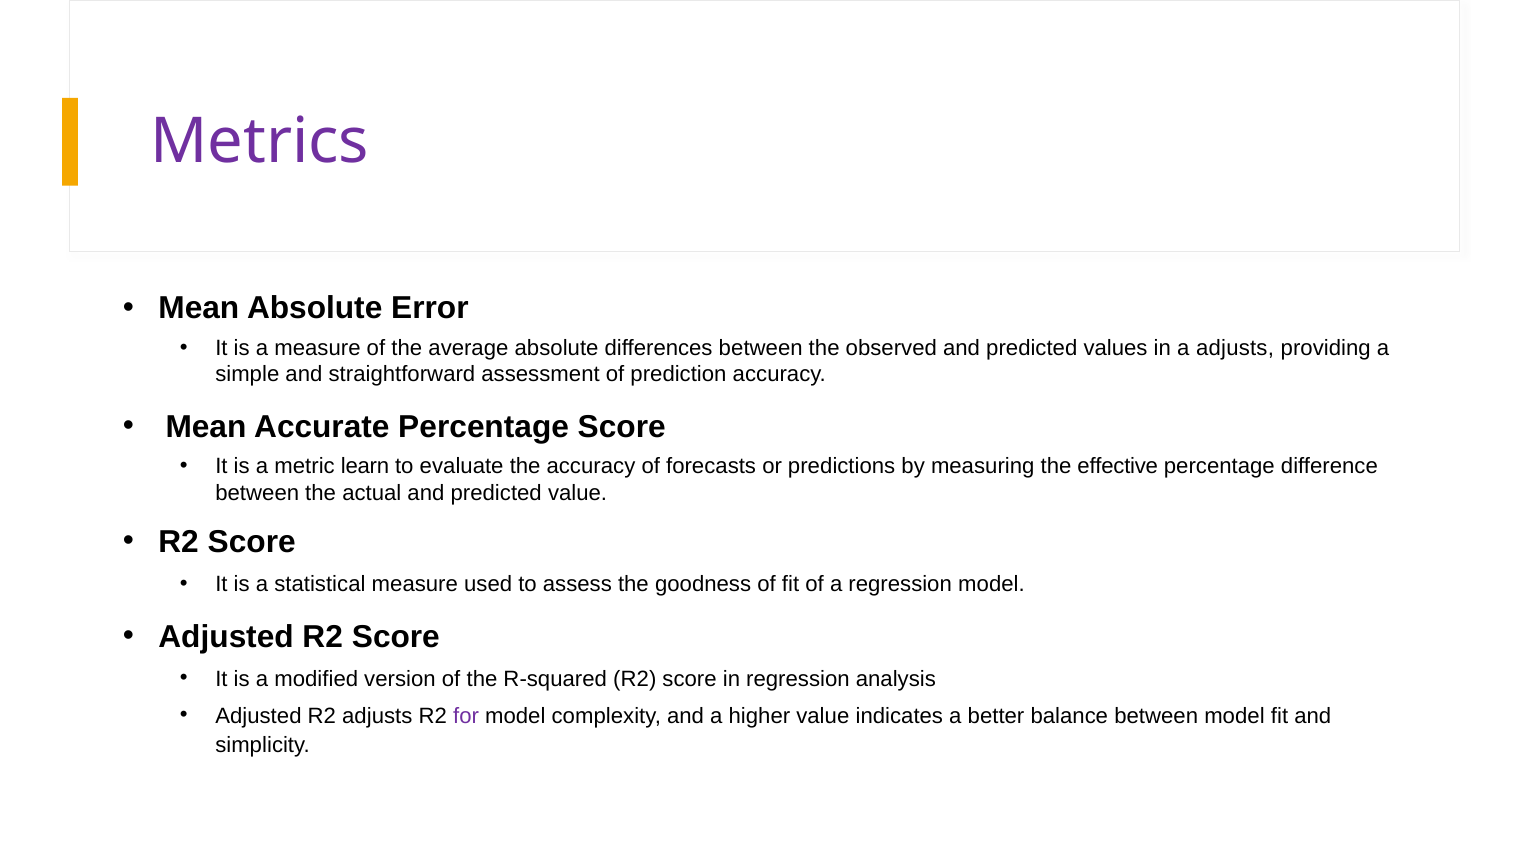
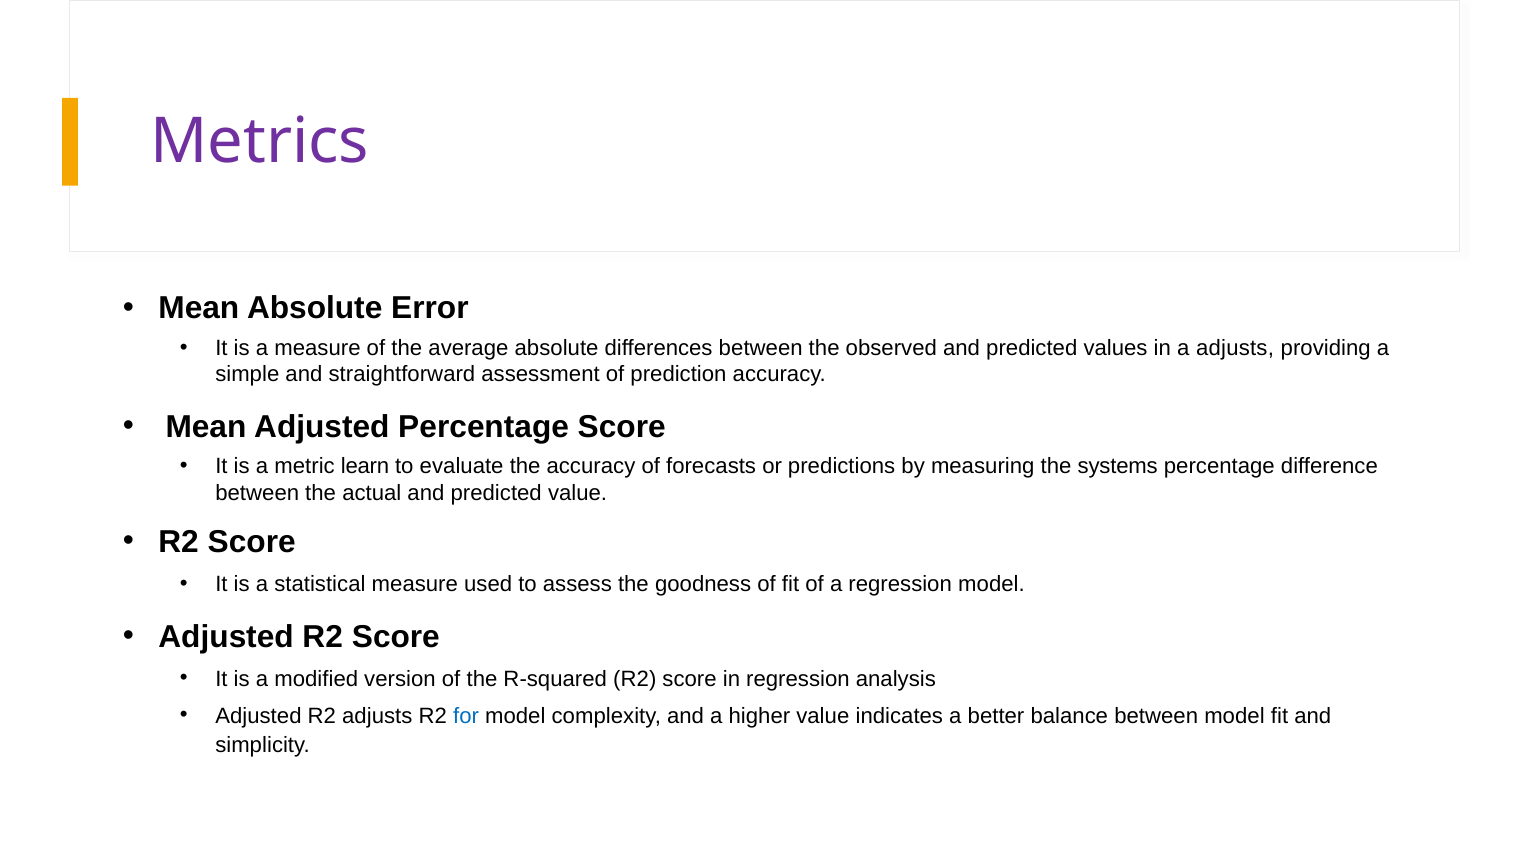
Mean Accurate: Accurate -> Adjusted
effective: effective -> systems
for colour: purple -> blue
